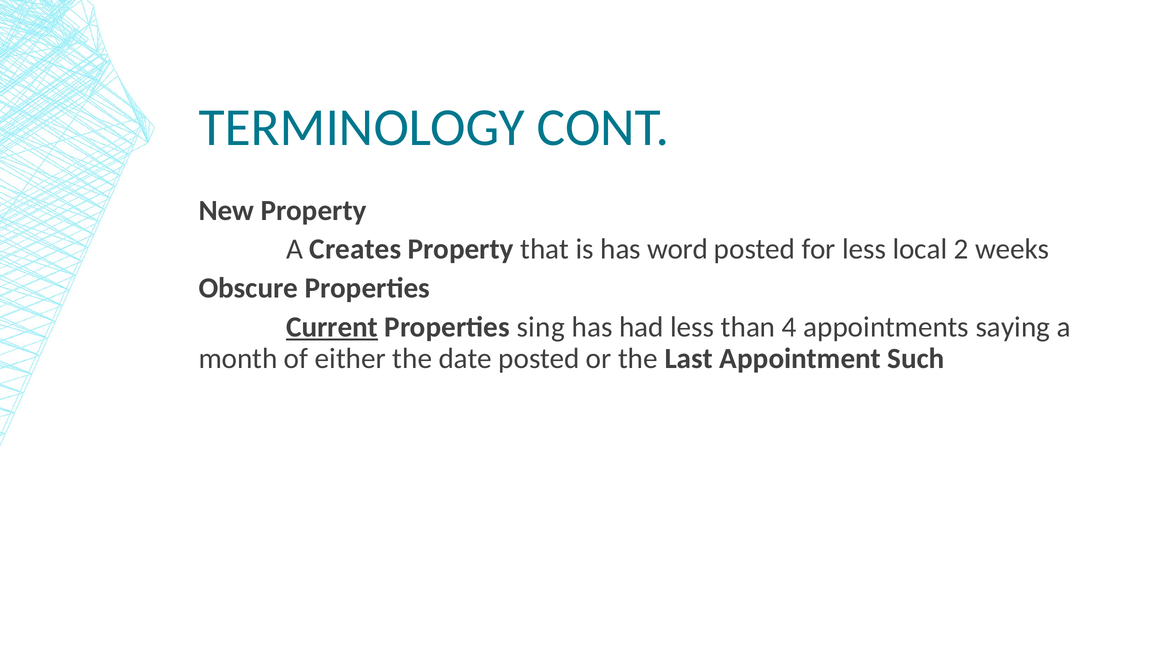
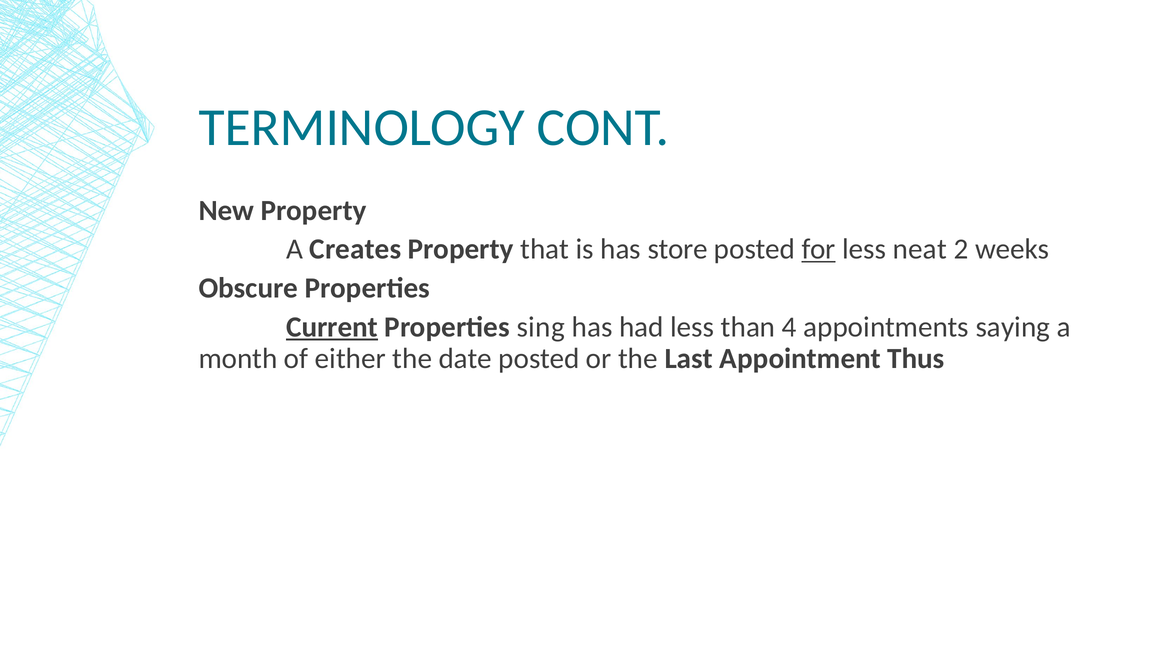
word: word -> store
for underline: none -> present
local: local -> neat
Such: Such -> Thus
